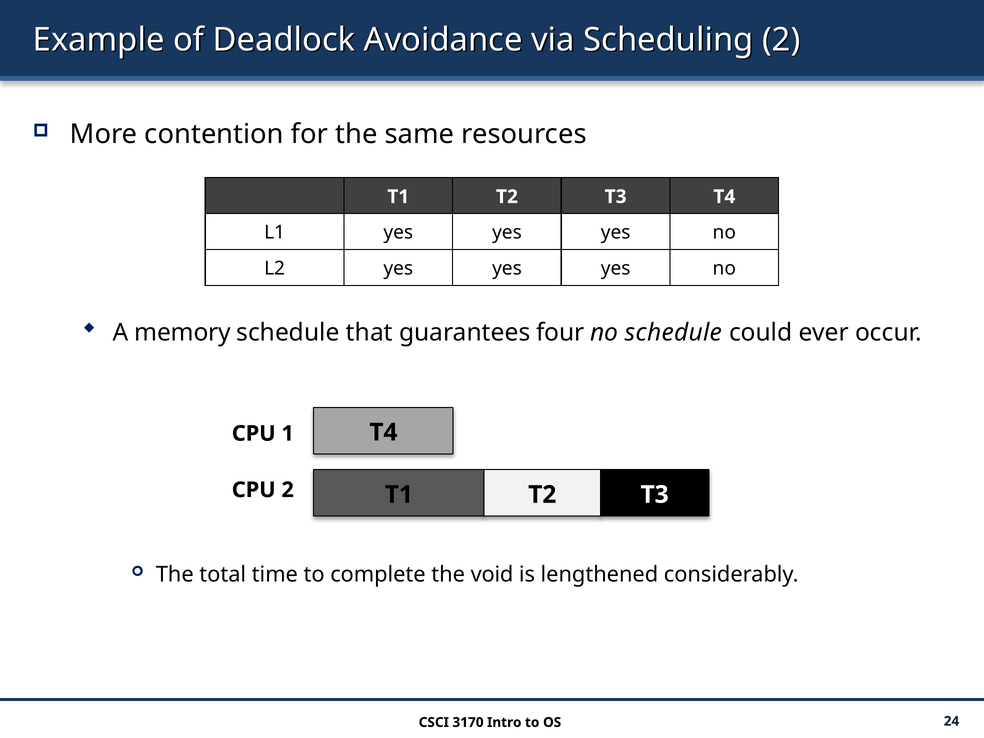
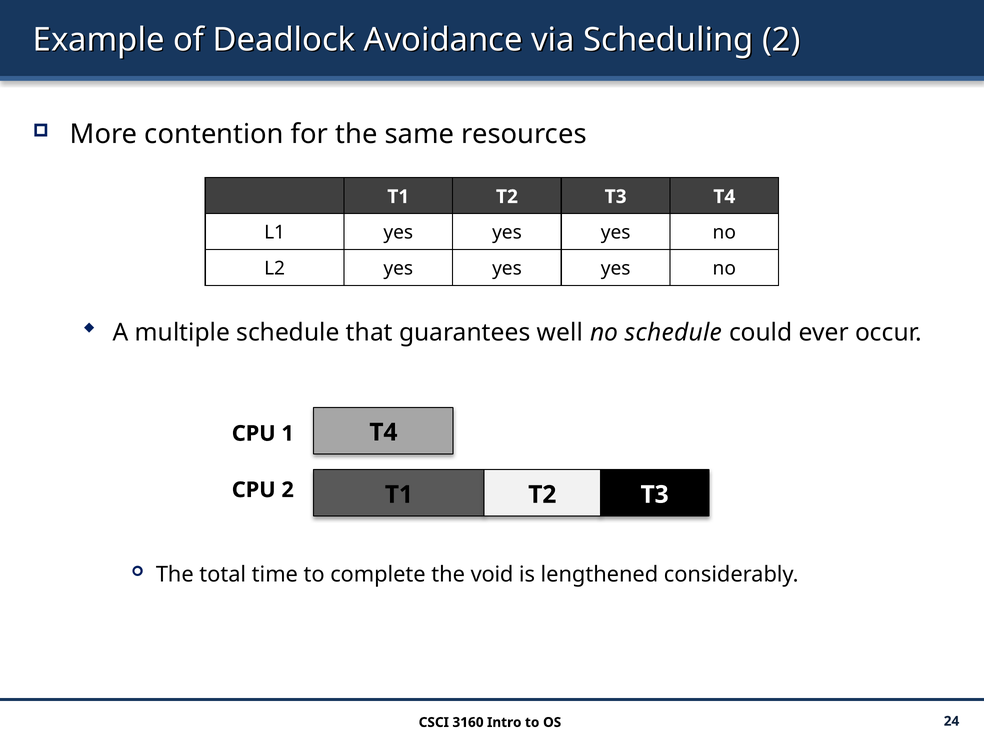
memory: memory -> multiple
four: four -> well
3170: 3170 -> 3160
